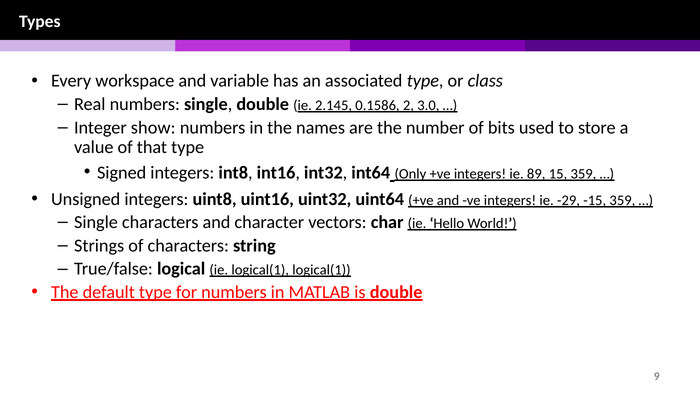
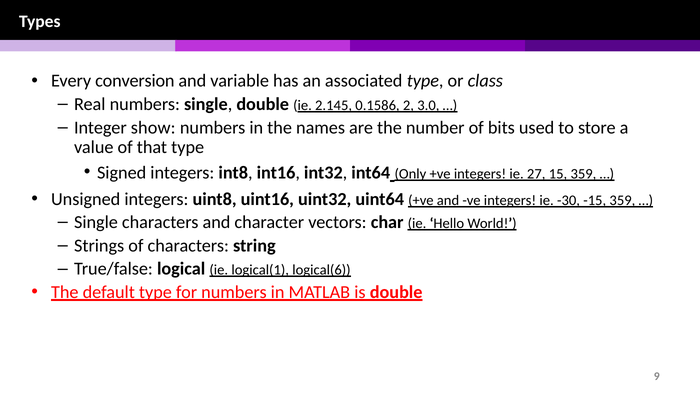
workspace: workspace -> conversion
89: 89 -> 27
-29: -29 -> -30
logical(1 logical(1: logical(1 -> logical(6
